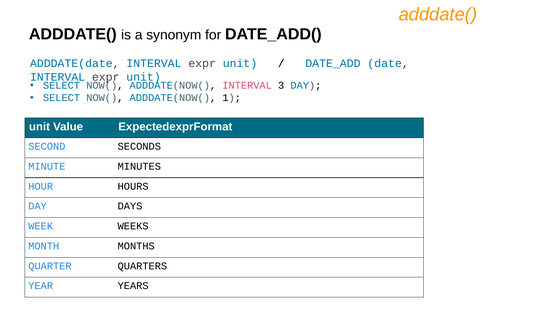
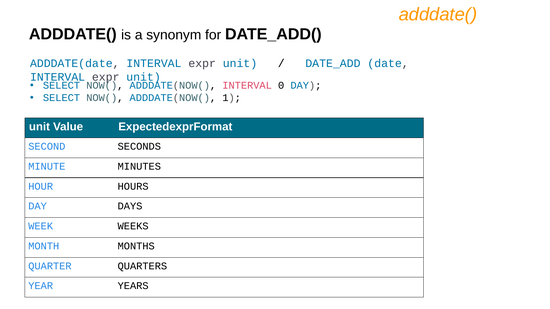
3: 3 -> 0
